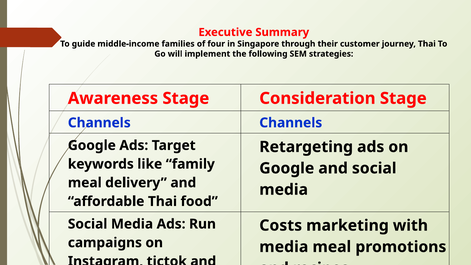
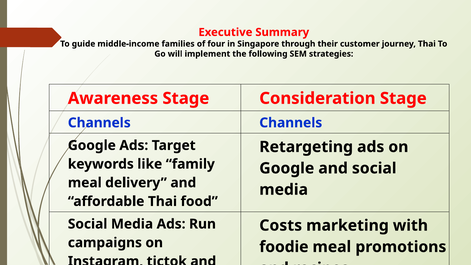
media at (284, 247): media -> foodie
